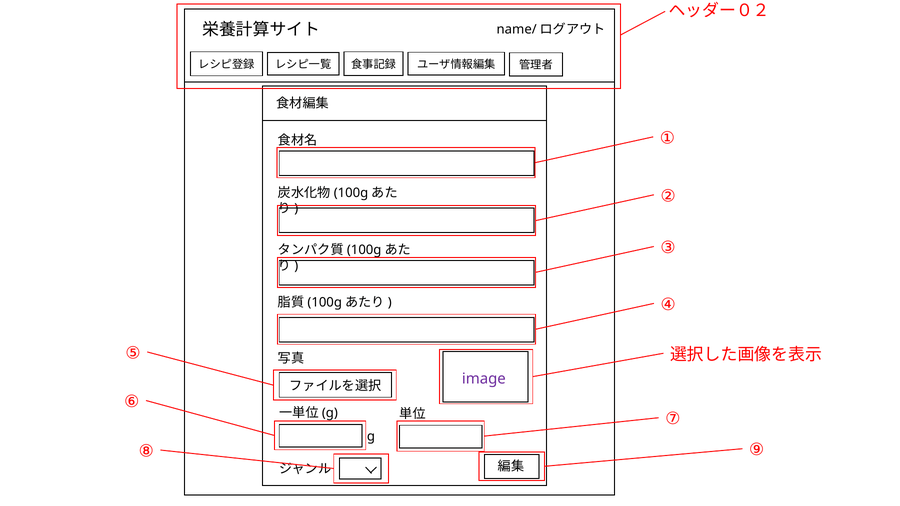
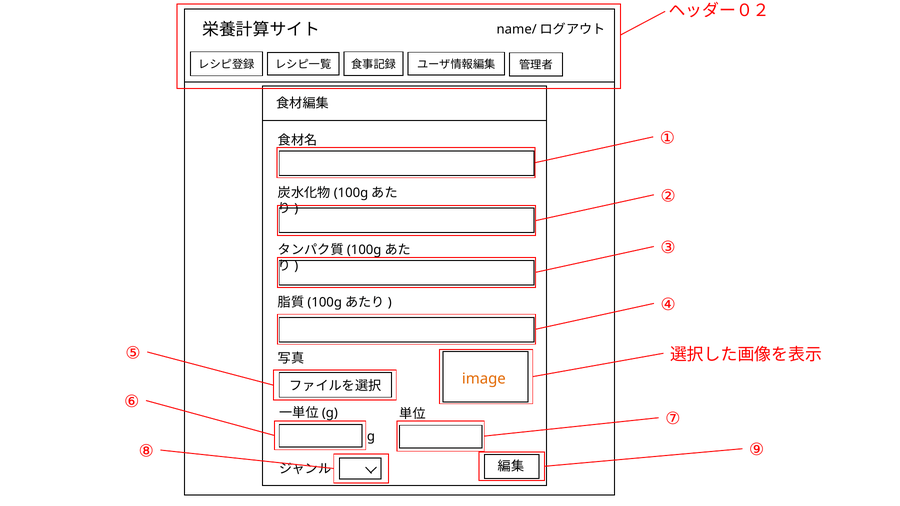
image colour: purple -> orange
